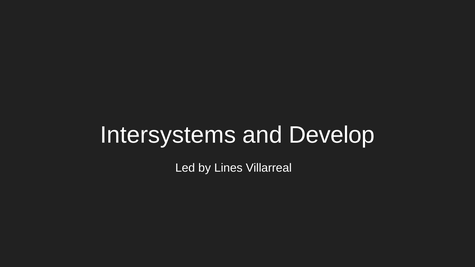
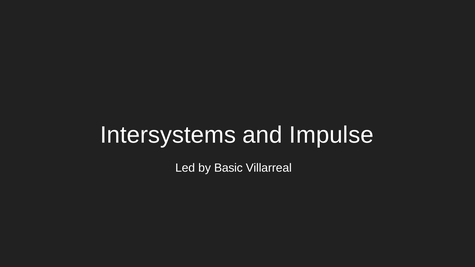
Develop: Develop -> Impulse
Lines: Lines -> Basic
